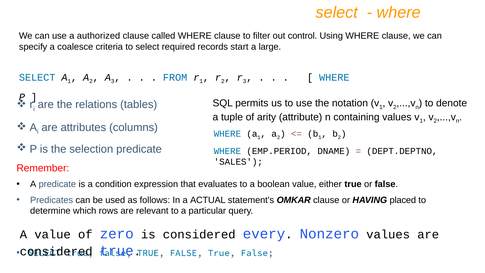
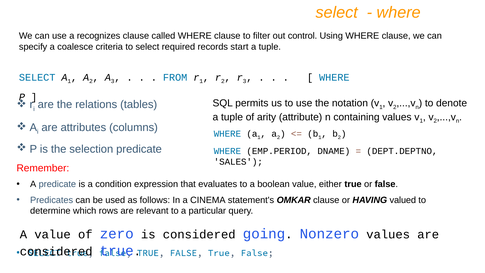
authorized: authorized -> recognizes
large at (270, 47): large -> tuple
ACTUAL: ACTUAL -> CINEMA
placed: placed -> valued
every: every -> going
